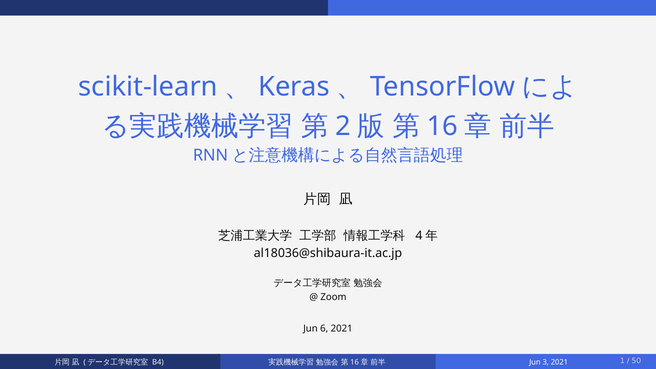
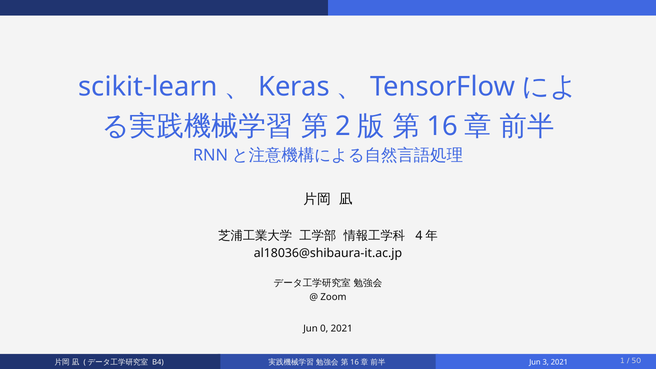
6: 6 -> 0
